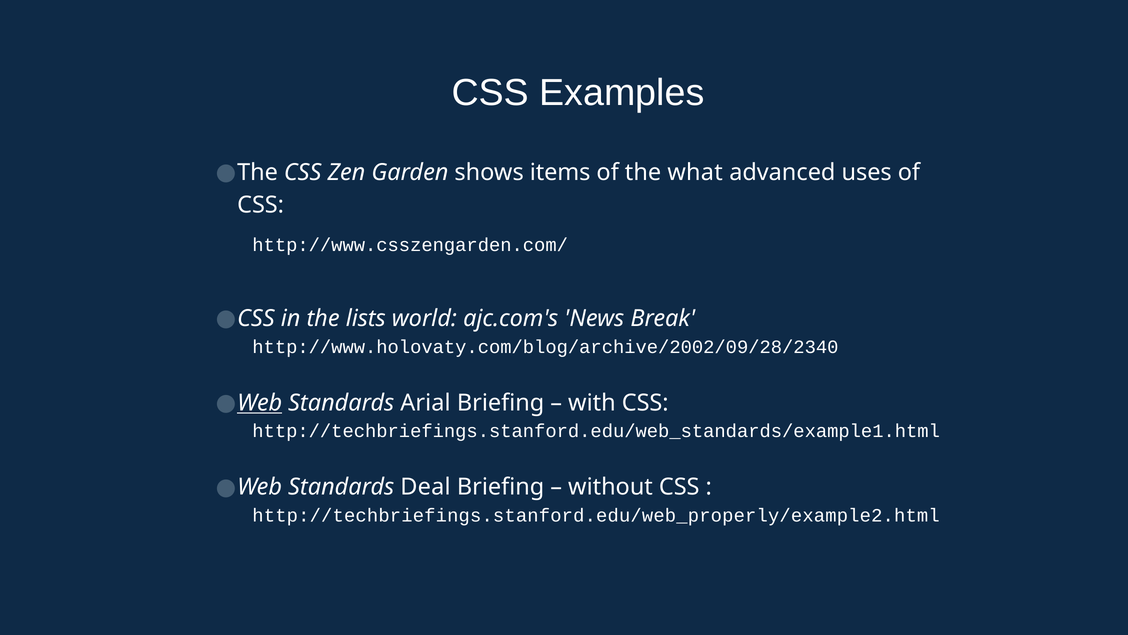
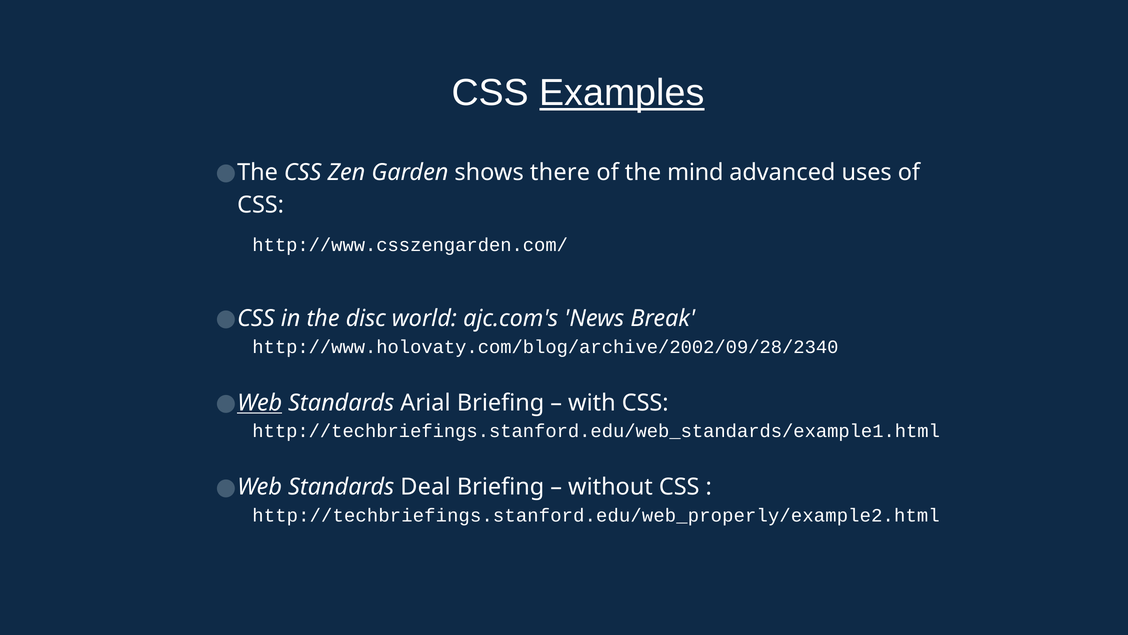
Examples underline: none -> present
items: items -> there
what: what -> mind
lists: lists -> disc
